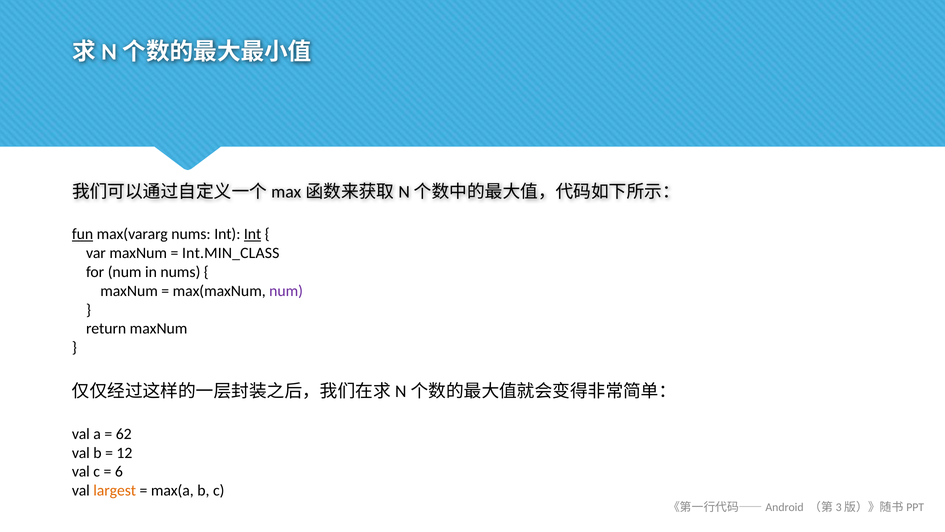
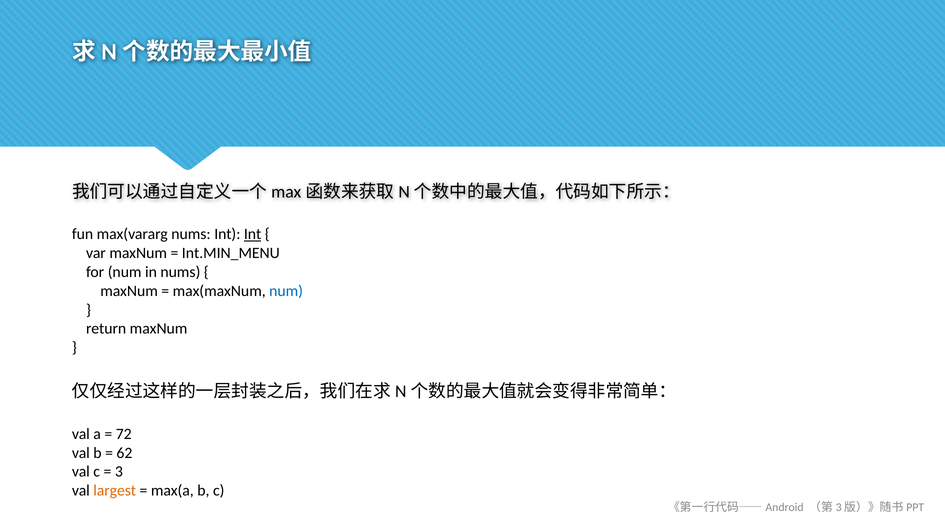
fun underline: present -> none
Int.MIN_CLASS: Int.MIN_CLASS -> Int.MIN_MENU
num at (286, 291) colour: purple -> blue
62: 62 -> 72
12: 12 -> 62
6: 6 -> 3
